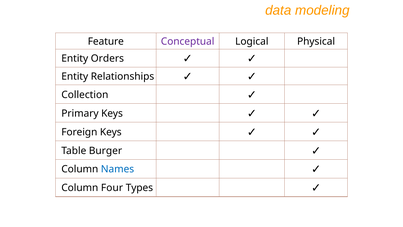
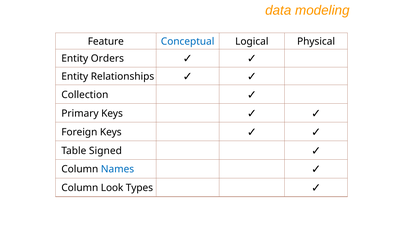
Conceptual colour: purple -> blue
Burger: Burger -> Signed
Four: Four -> Look
